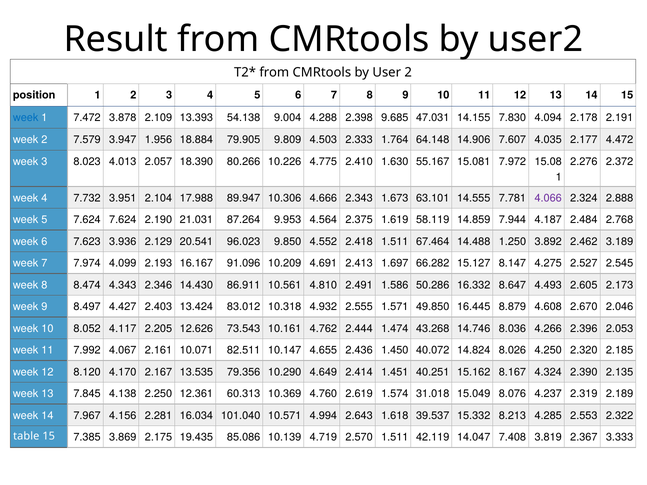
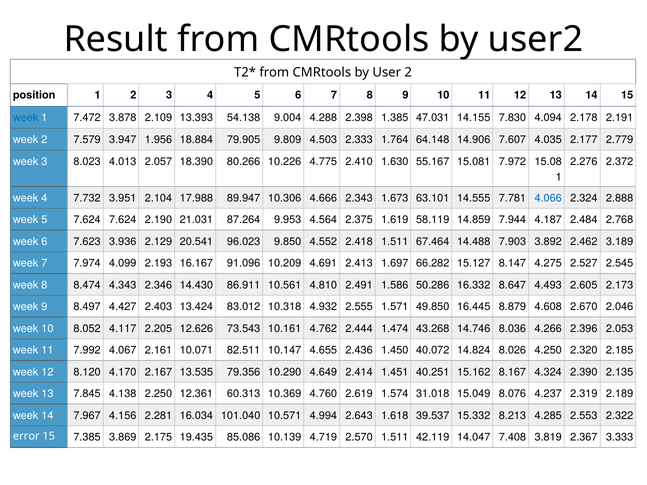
9.685: 9.685 -> 1.385
4.472: 4.472 -> 2.779
4.066 colour: purple -> blue
1.250: 1.250 -> 7.903
table: table -> error
